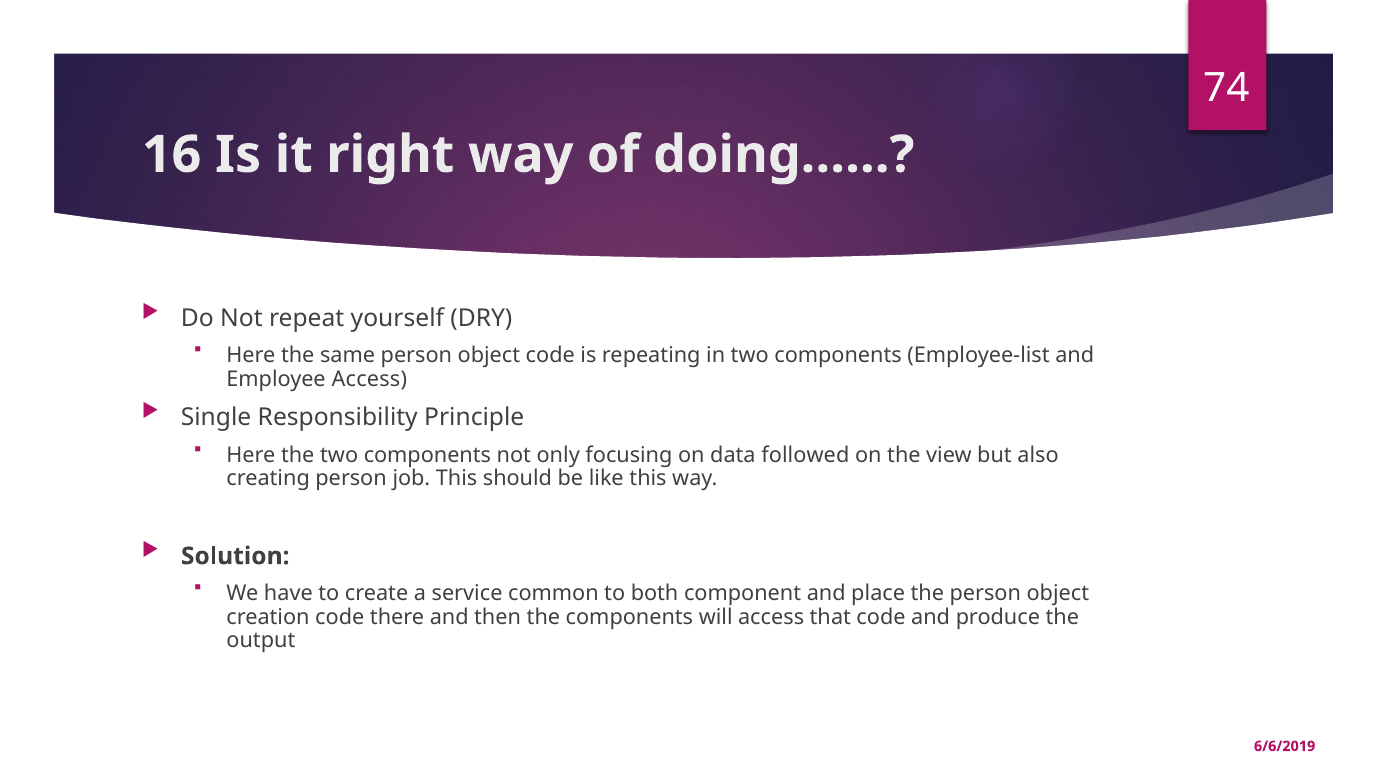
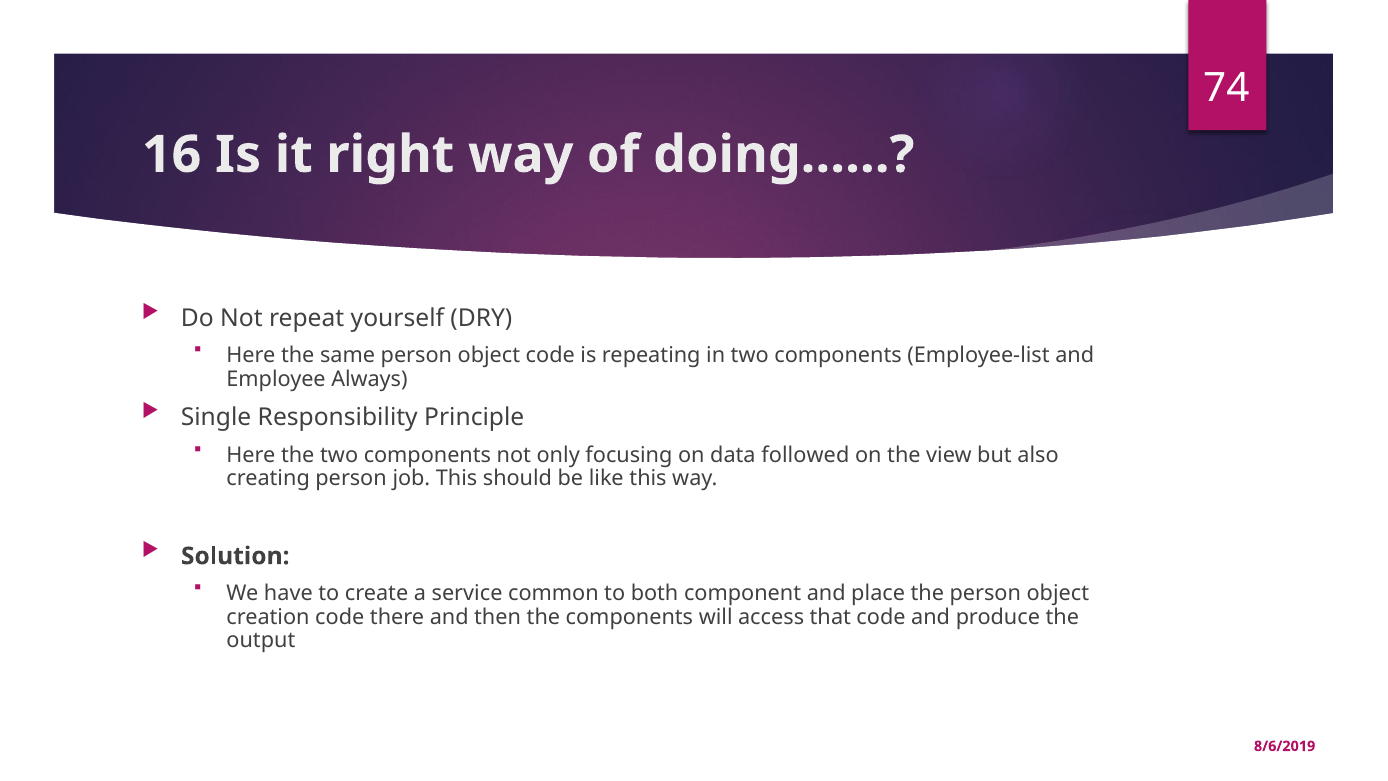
Employee Access: Access -> Always
6/6/2019: 6/6/2019 -> 8/6/2019
